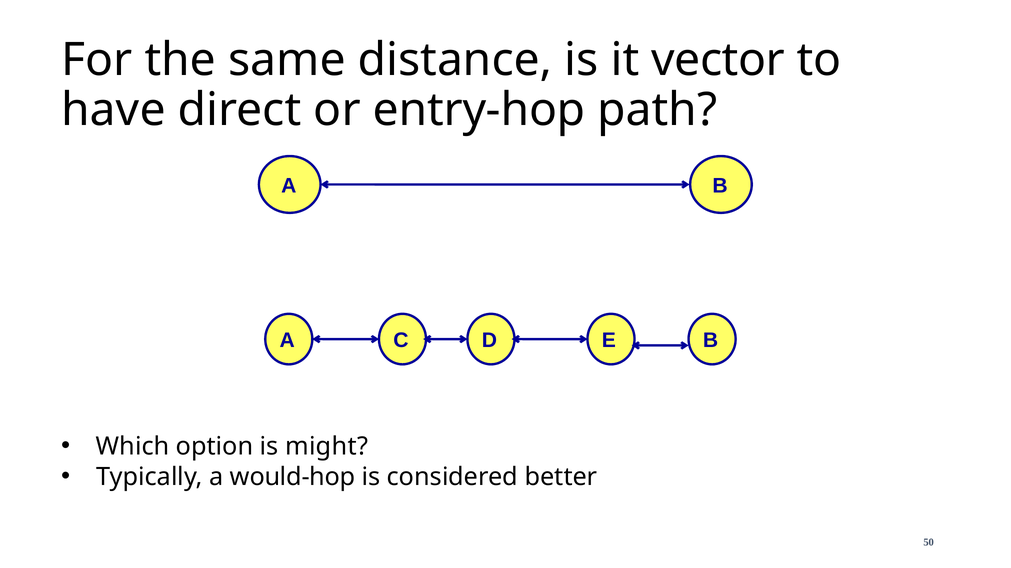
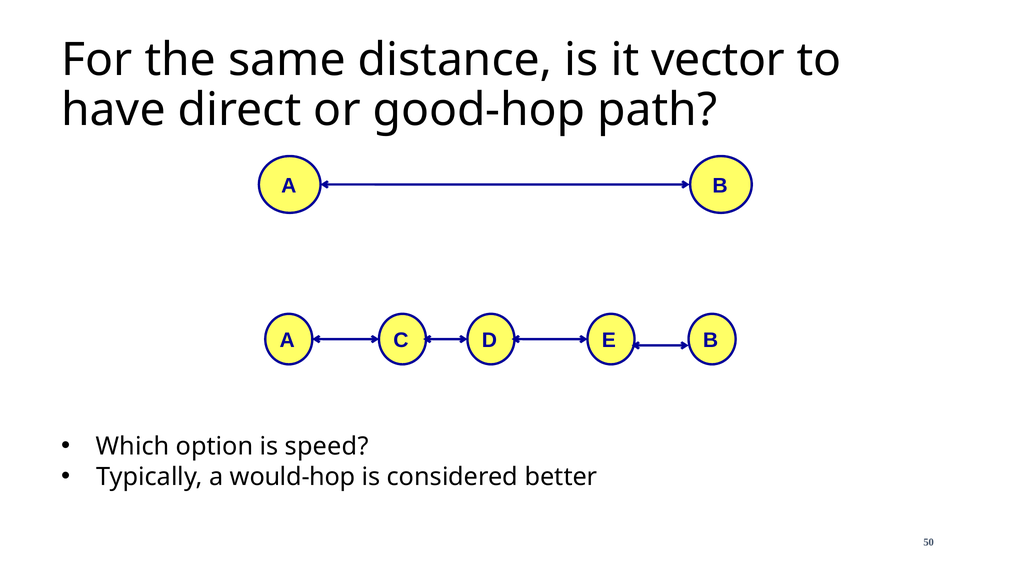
entry-hop: entry-hop -> good-hop
might: might -> speed
